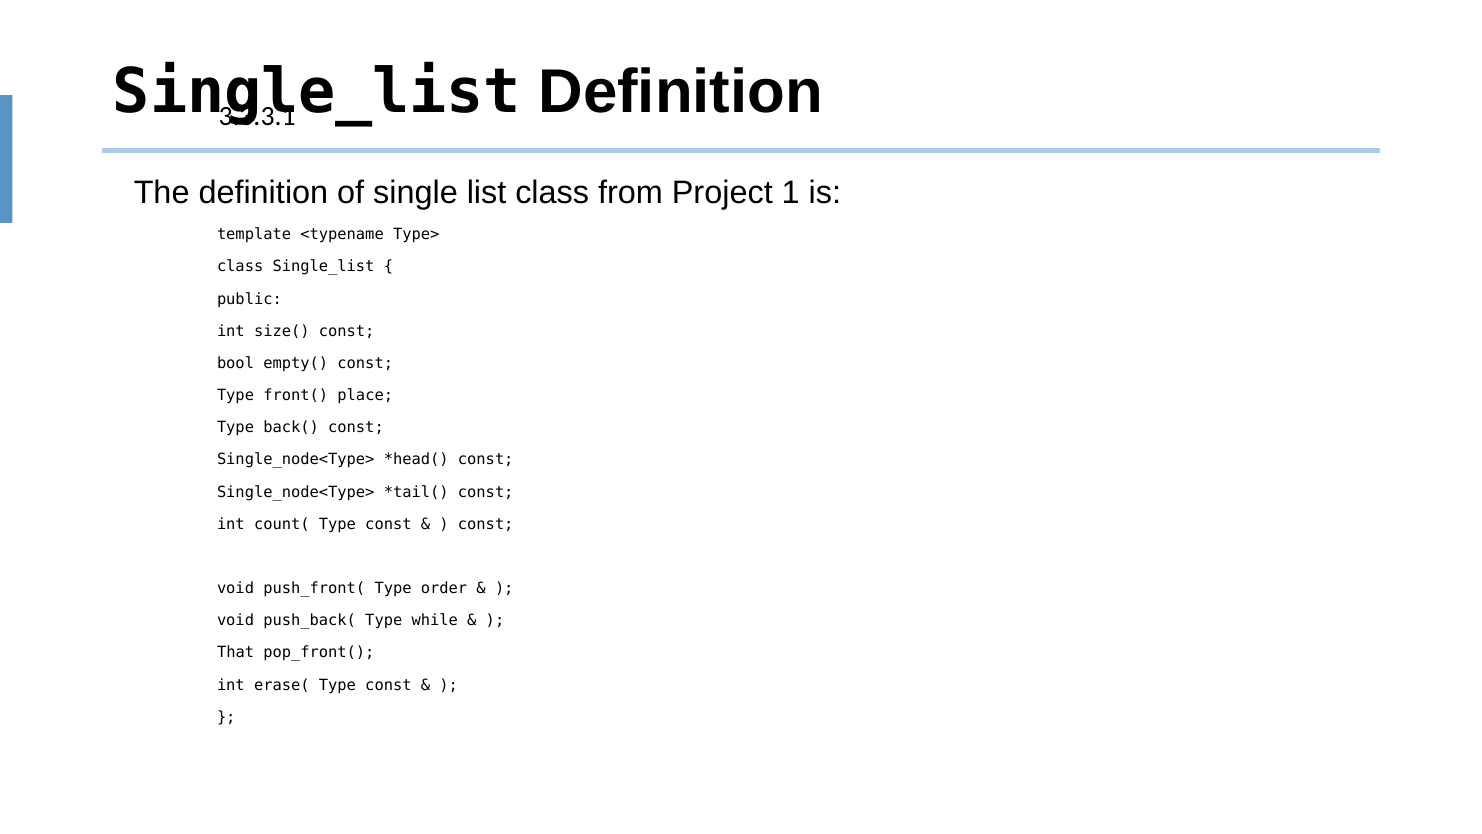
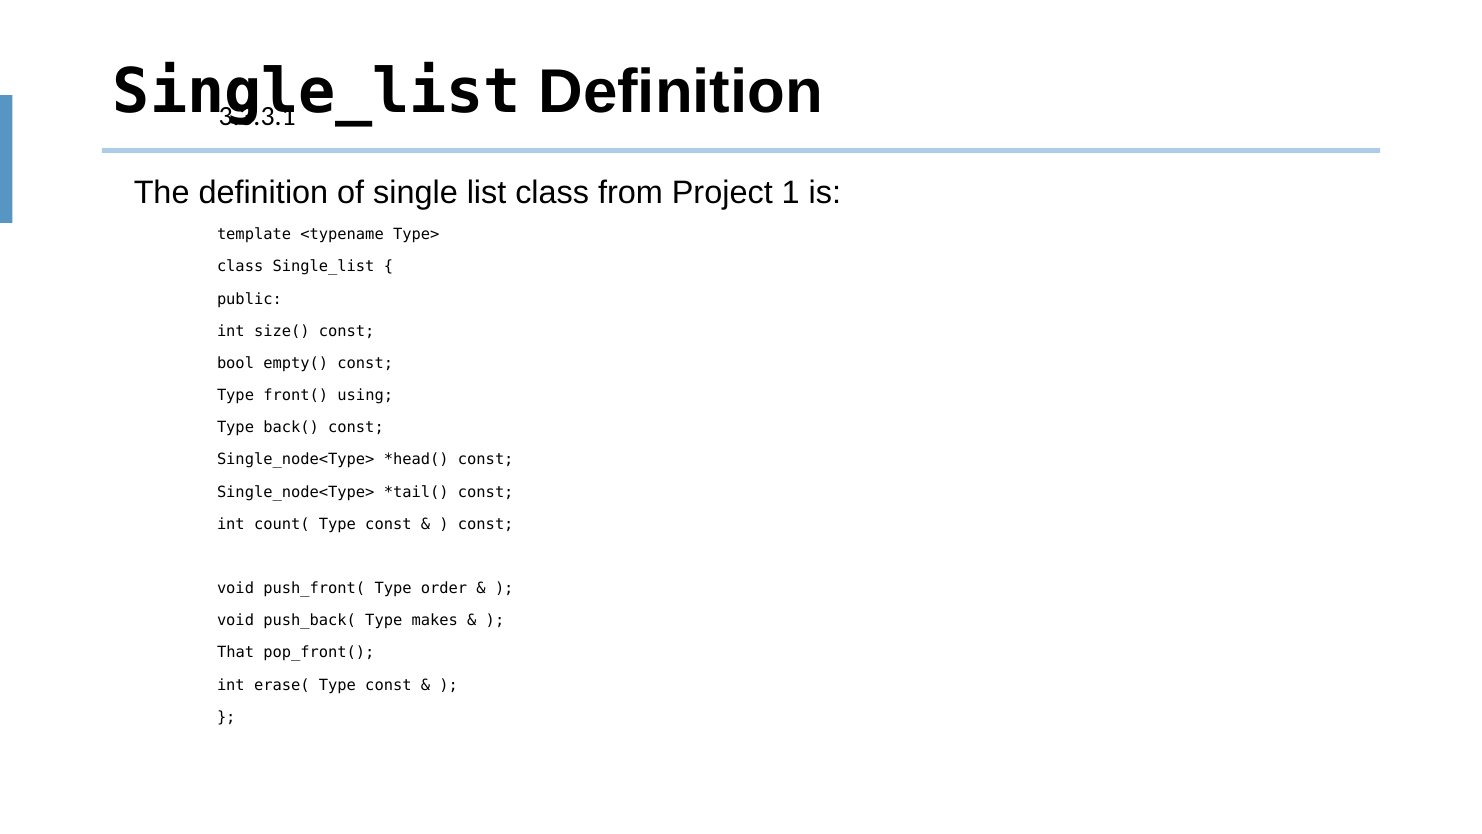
place: place -> using
while: while -> makes
